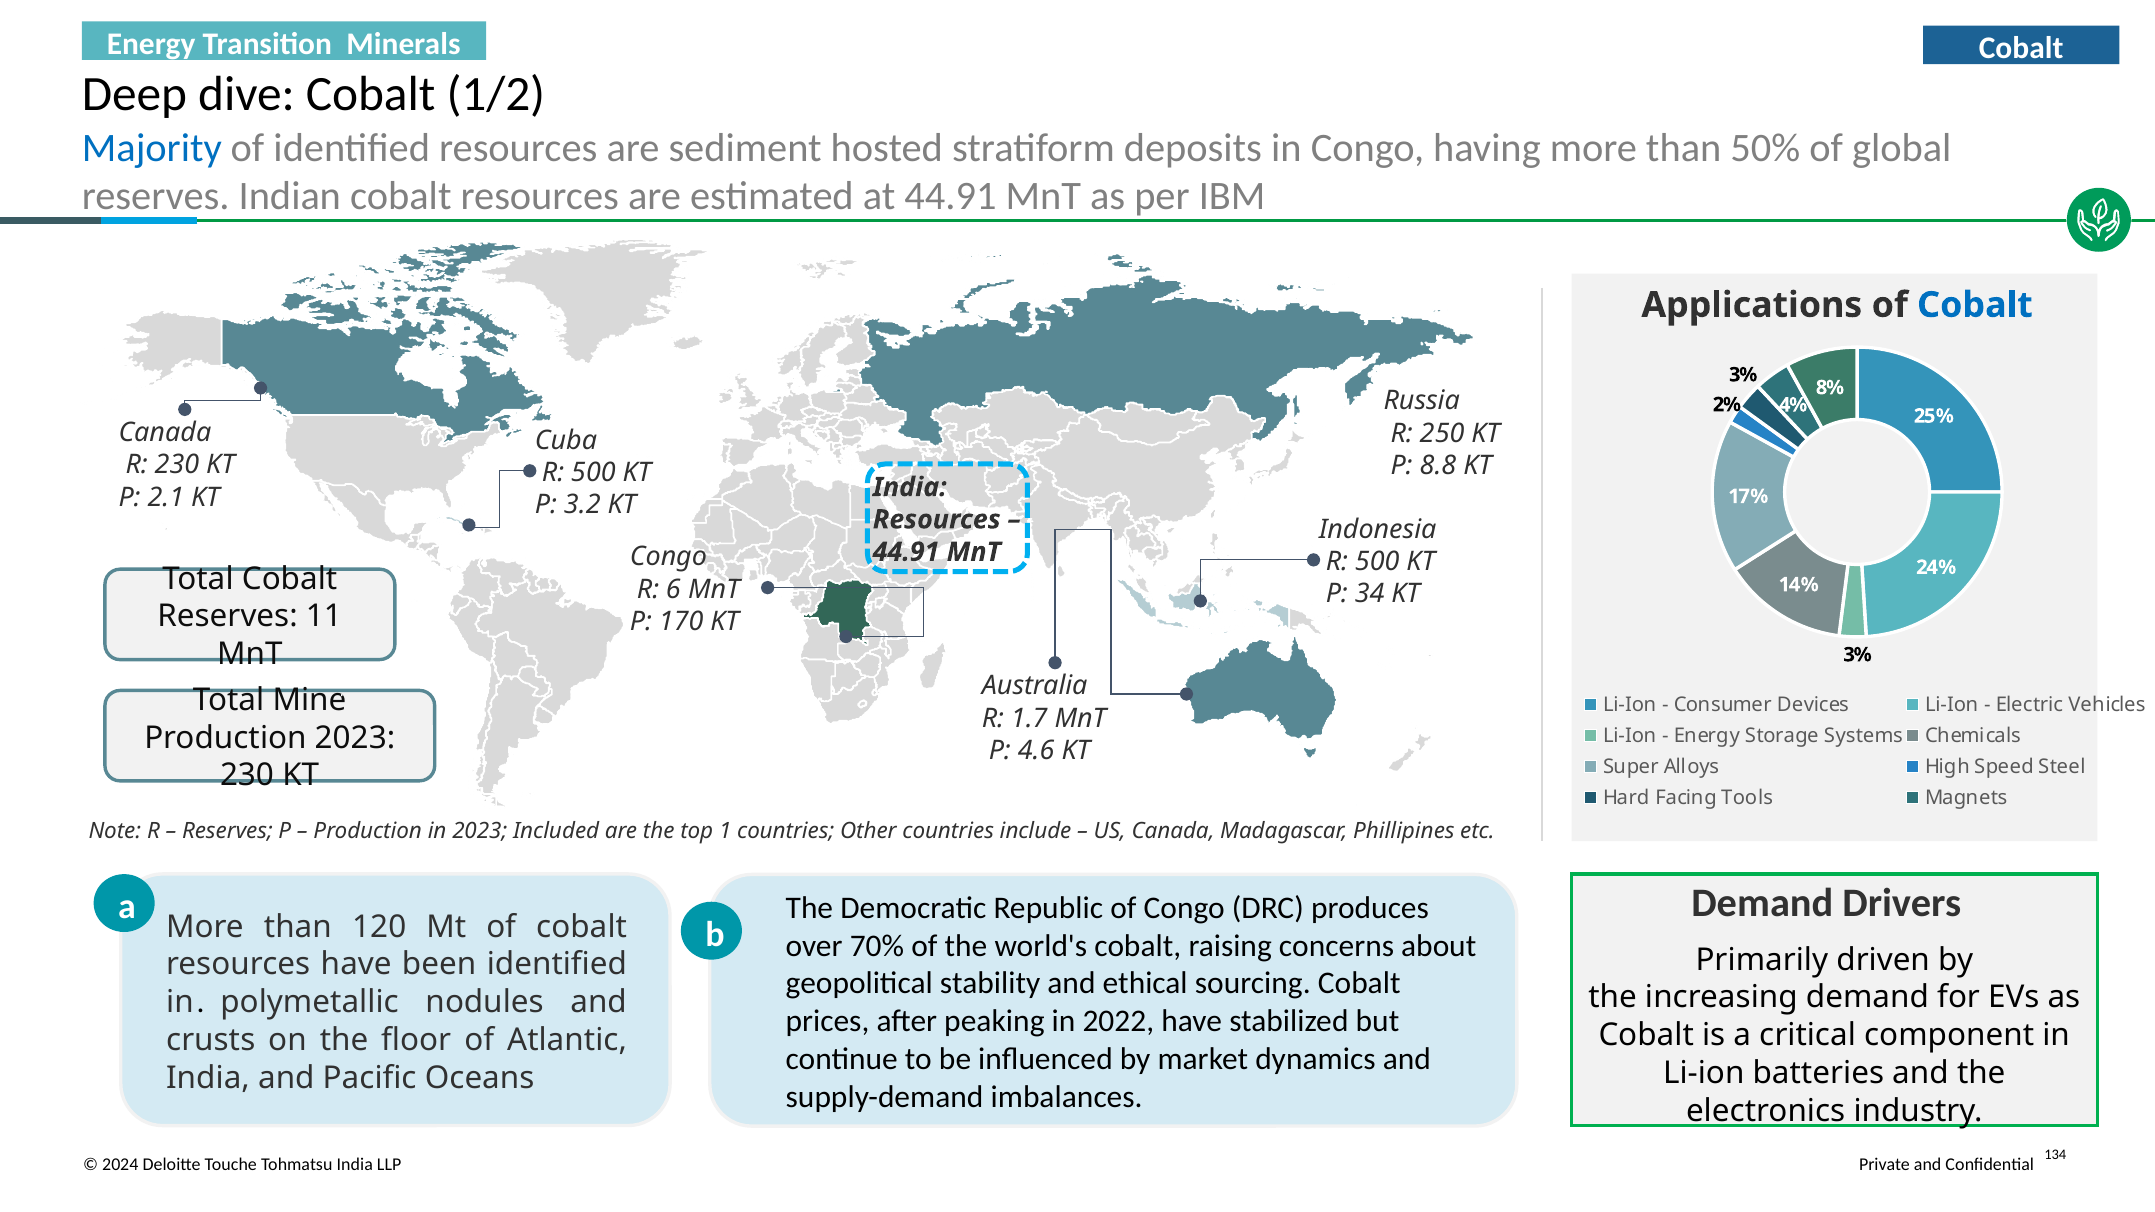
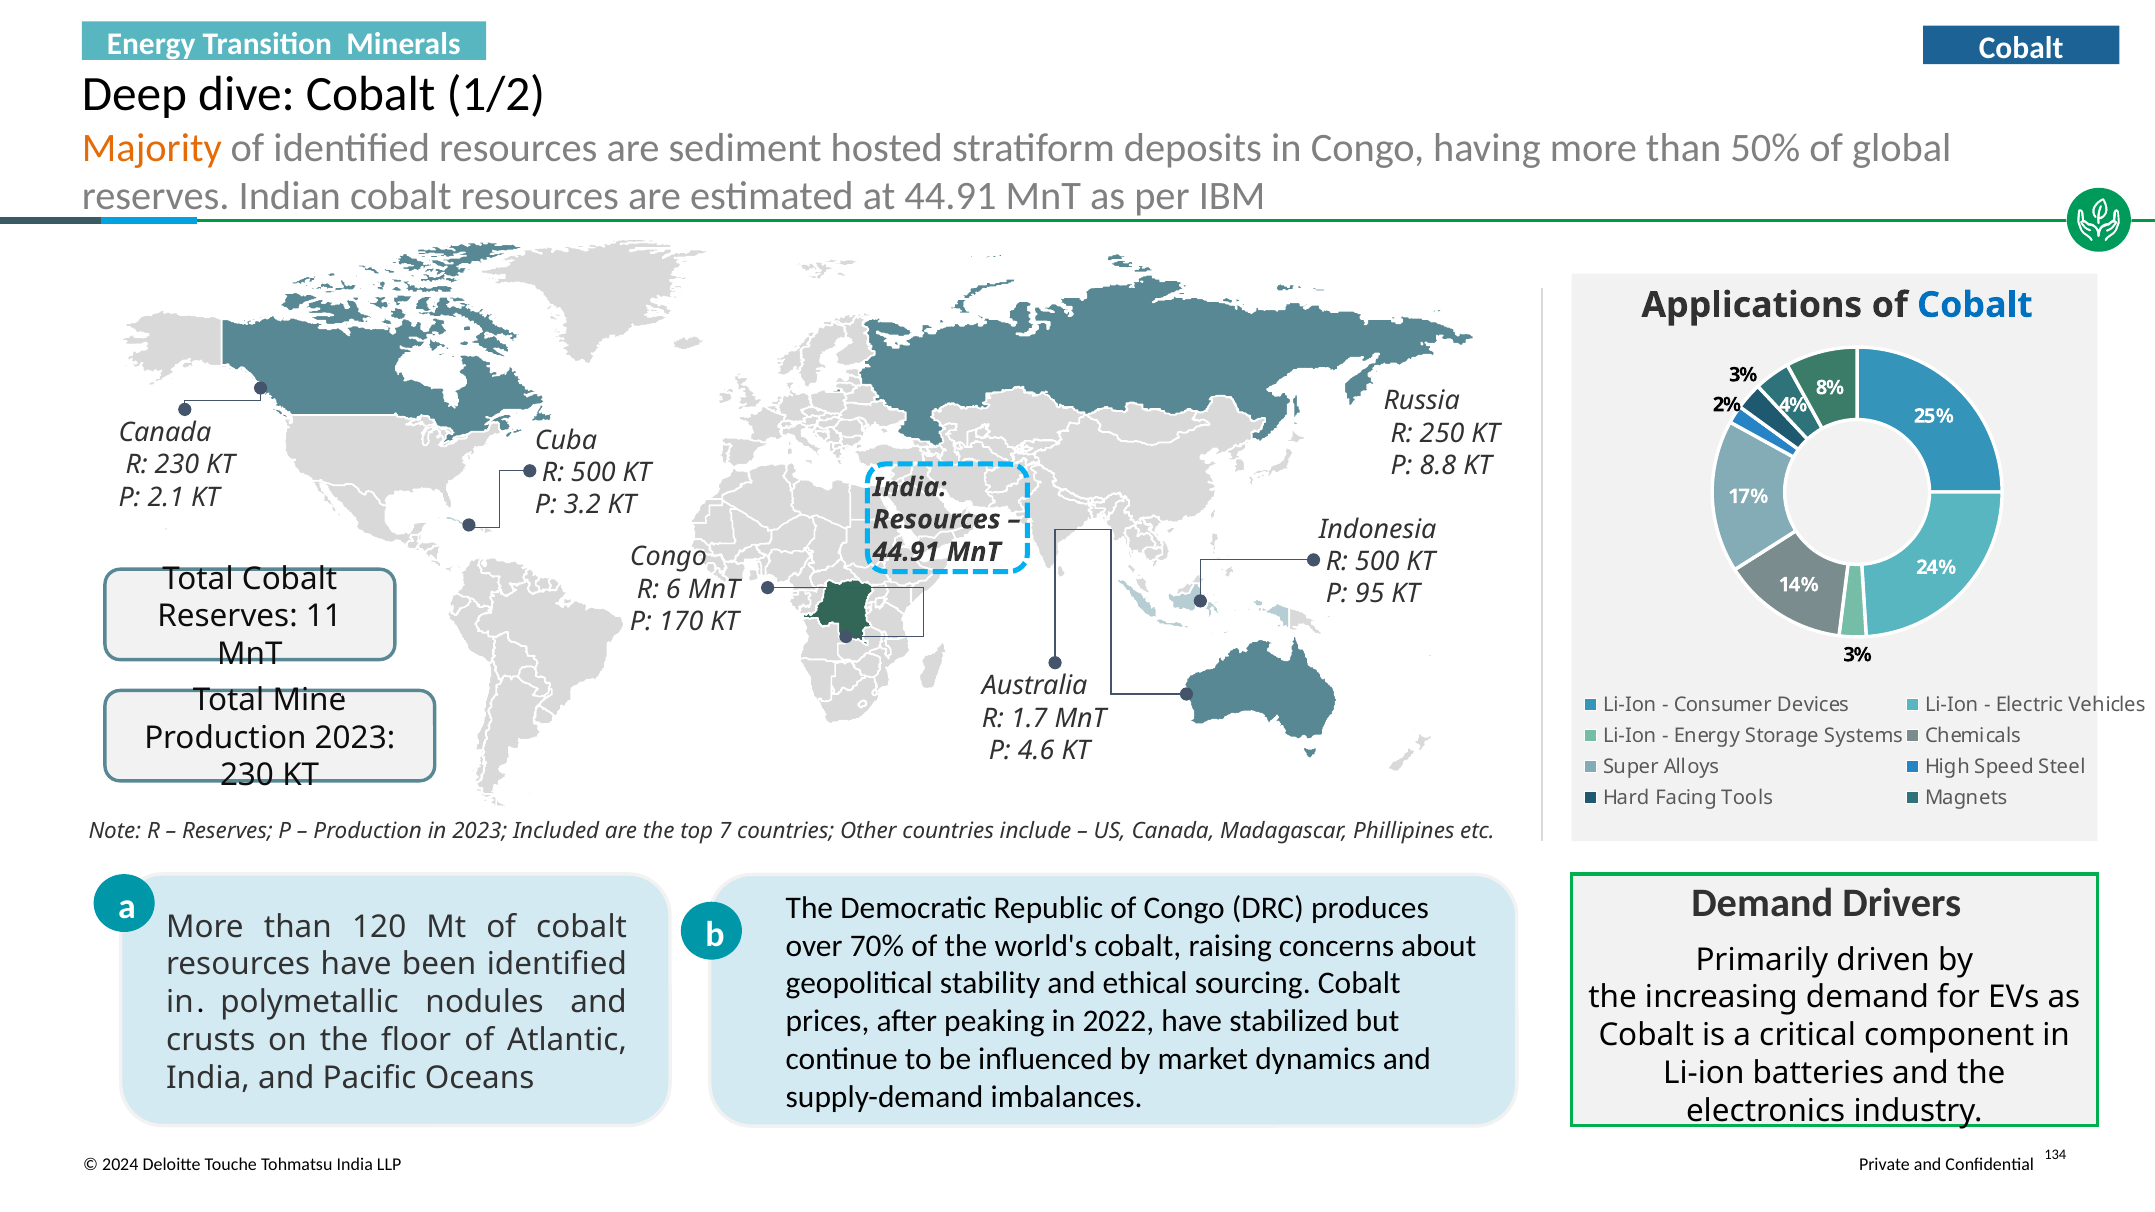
Majority colour: blue -> orange
34: 34 -> 95
1: 1 -> 7
